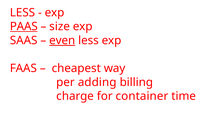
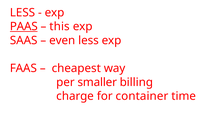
size: size -> this
even underline: present -> none
adding: adding -> smaller
